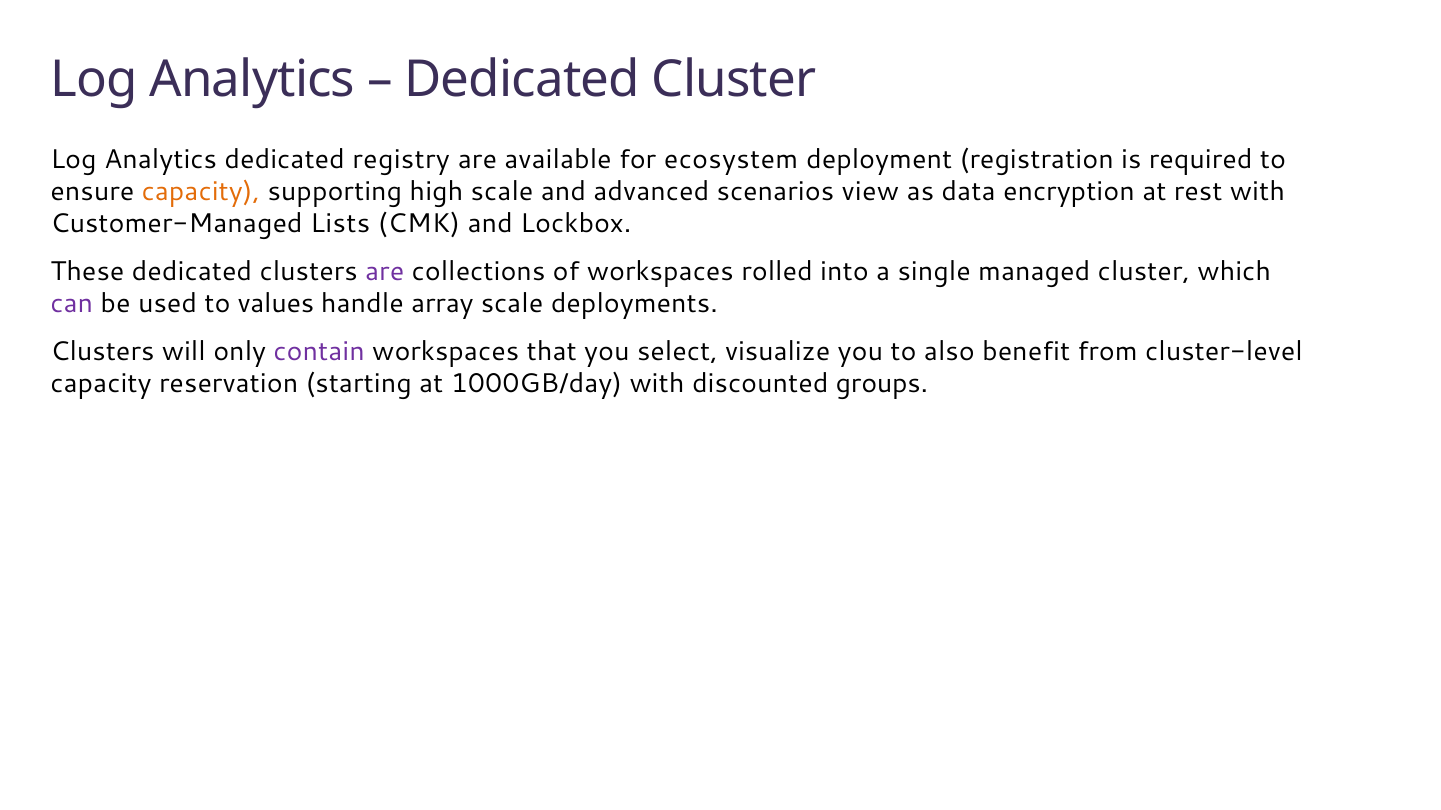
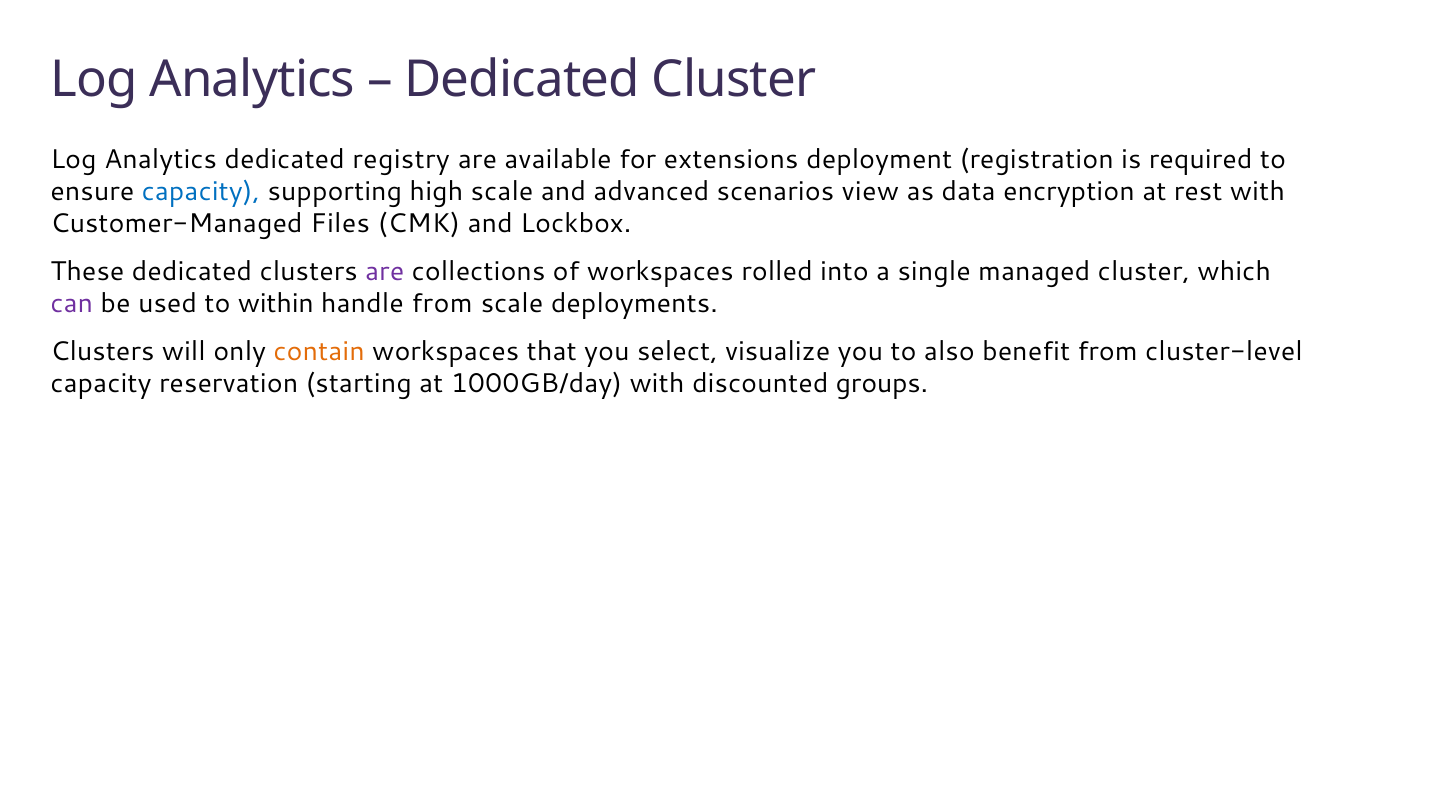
ecosystem: ecosystem -> extensions
capacity at (201, 192) colour: orange -> blue
Lists: Lists -> Files
values: values -> within
handle array: array -> from
contain colour: purple -> orange
